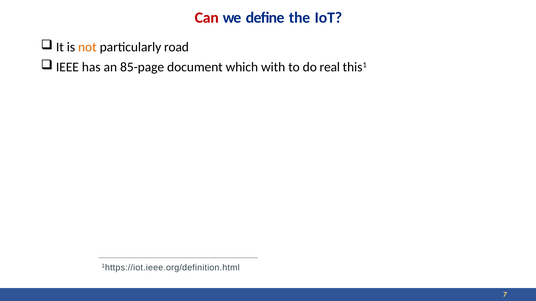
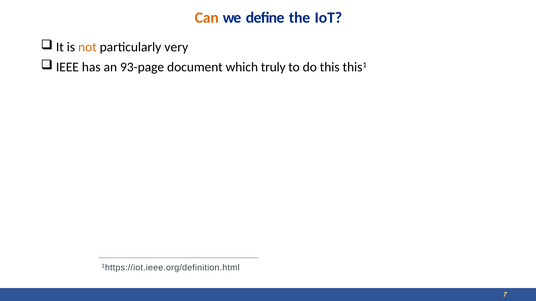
Can colour: red -> orange
road: road -> very
85-page: 85-page -> 93-page
with: with -> truly
real: real -> this
